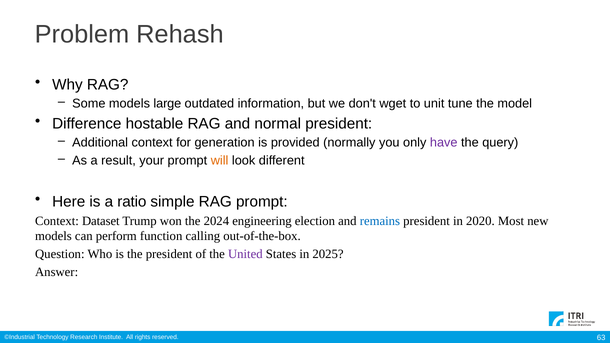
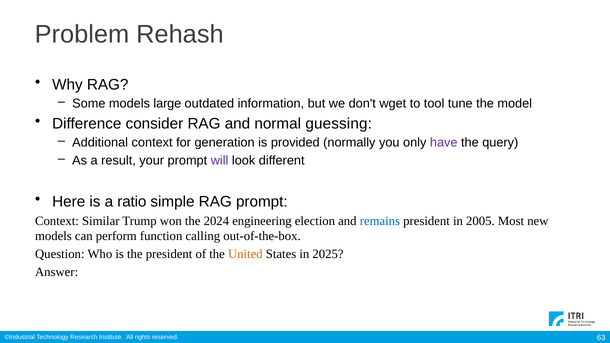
unit: unit -> tool
hostable: hostable -> consider
normal president: president -> guessing
will colour: orange -> purple
Dataset: Dataset -> Similar
2020: 2020 -> 2005
United colour: purple -> orange
